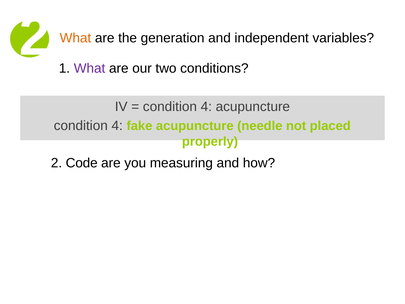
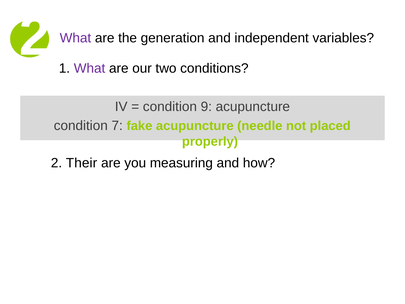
What at (75, 38) colour: orange -> purple
4 at (206, 107): 4 -> 9
4 at (117, 126): 4 -> 7
Code: Code -> Their
